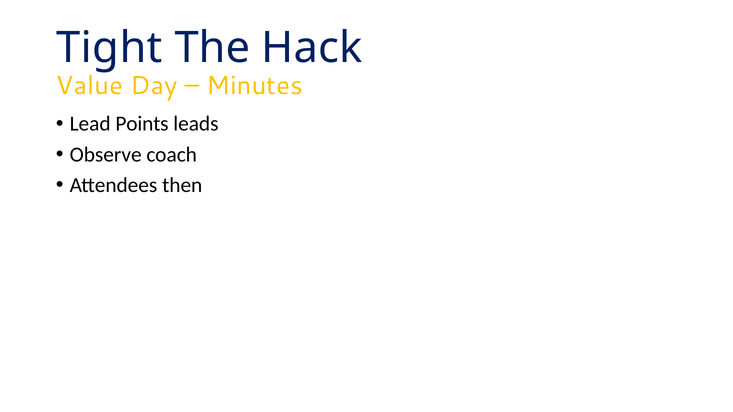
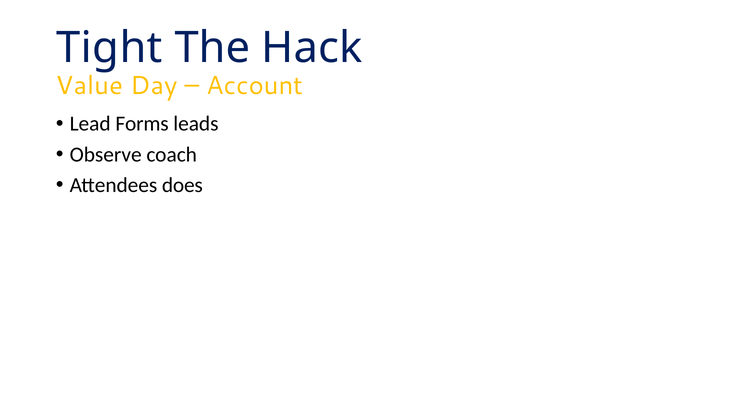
Minutes: Minutes -> Account
Points: Points -> Forms
then: then -> does
